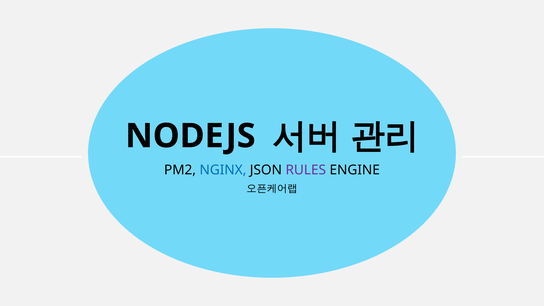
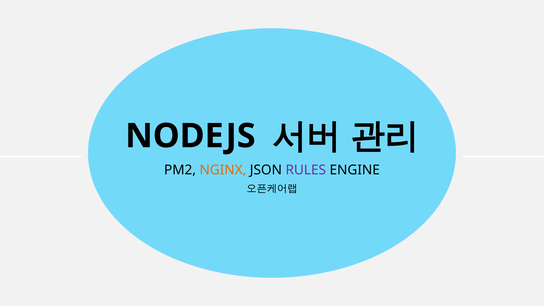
NGINX colour: blue -> orange
